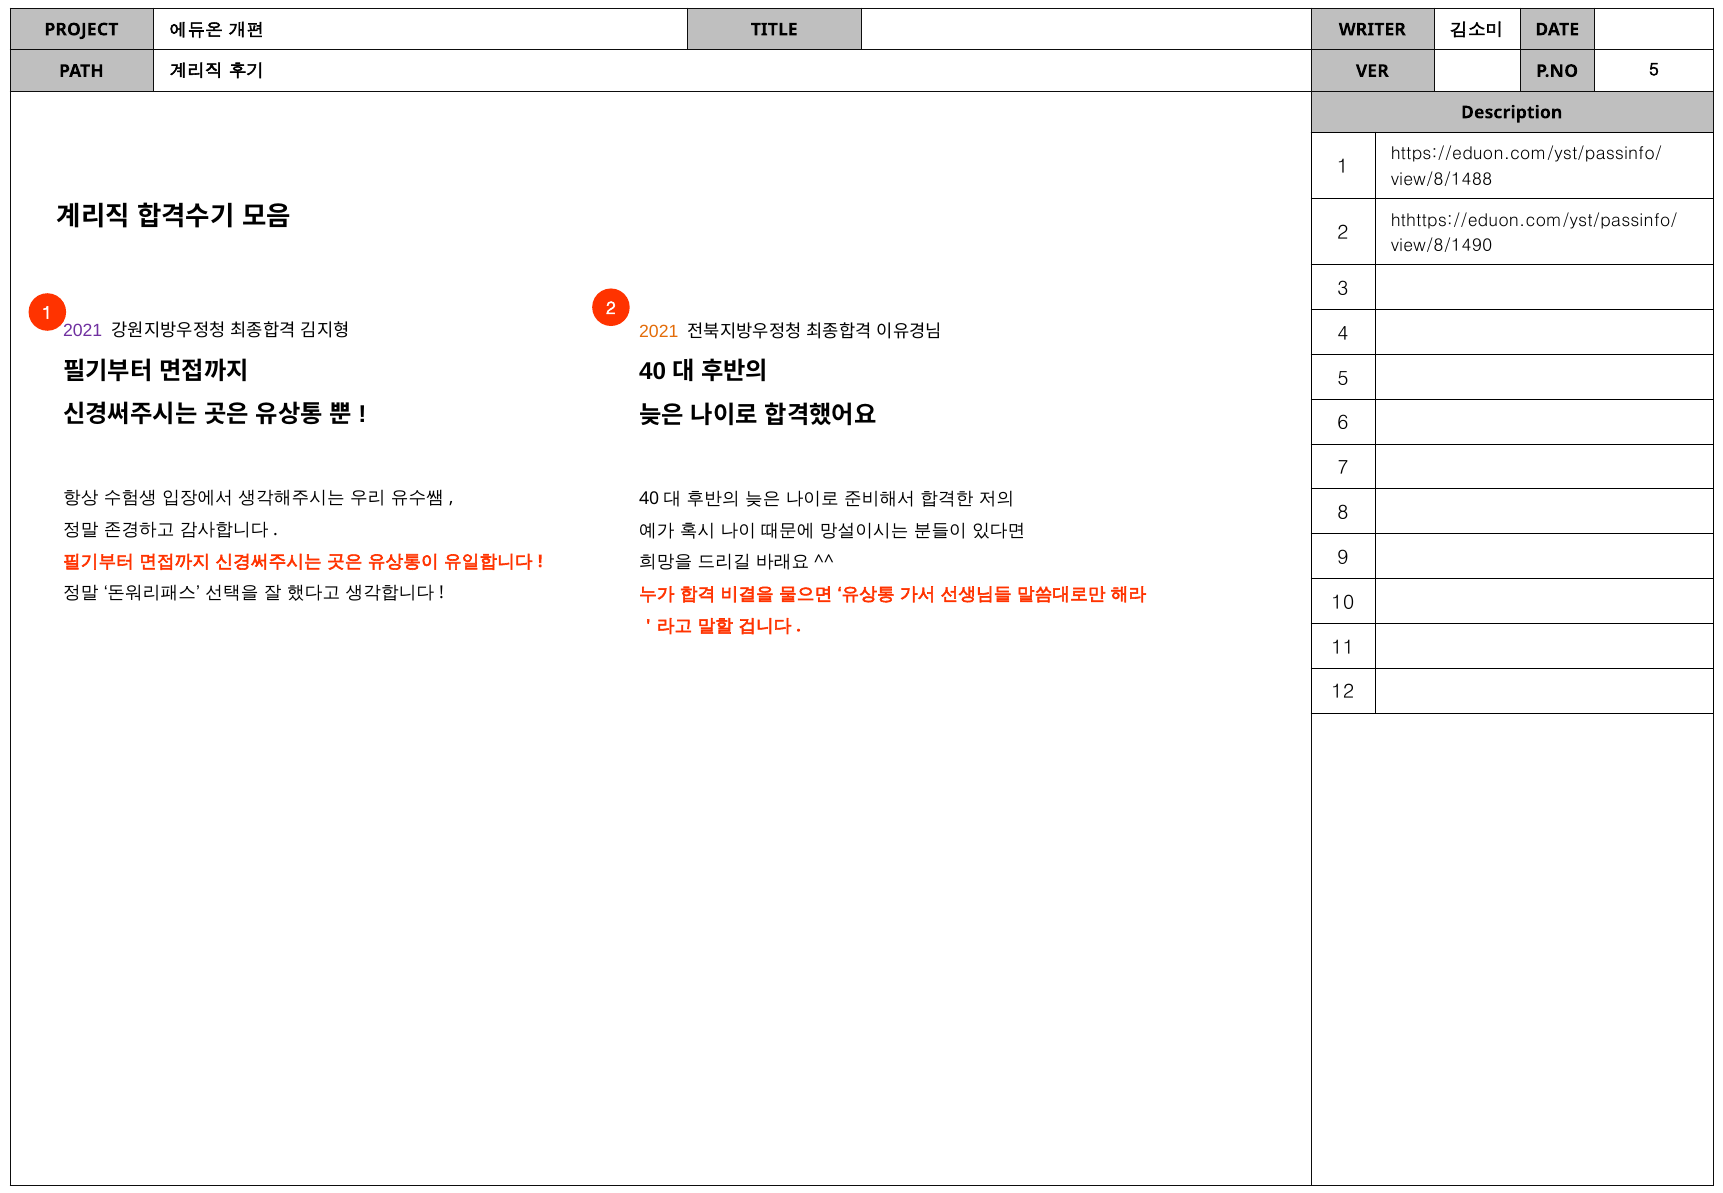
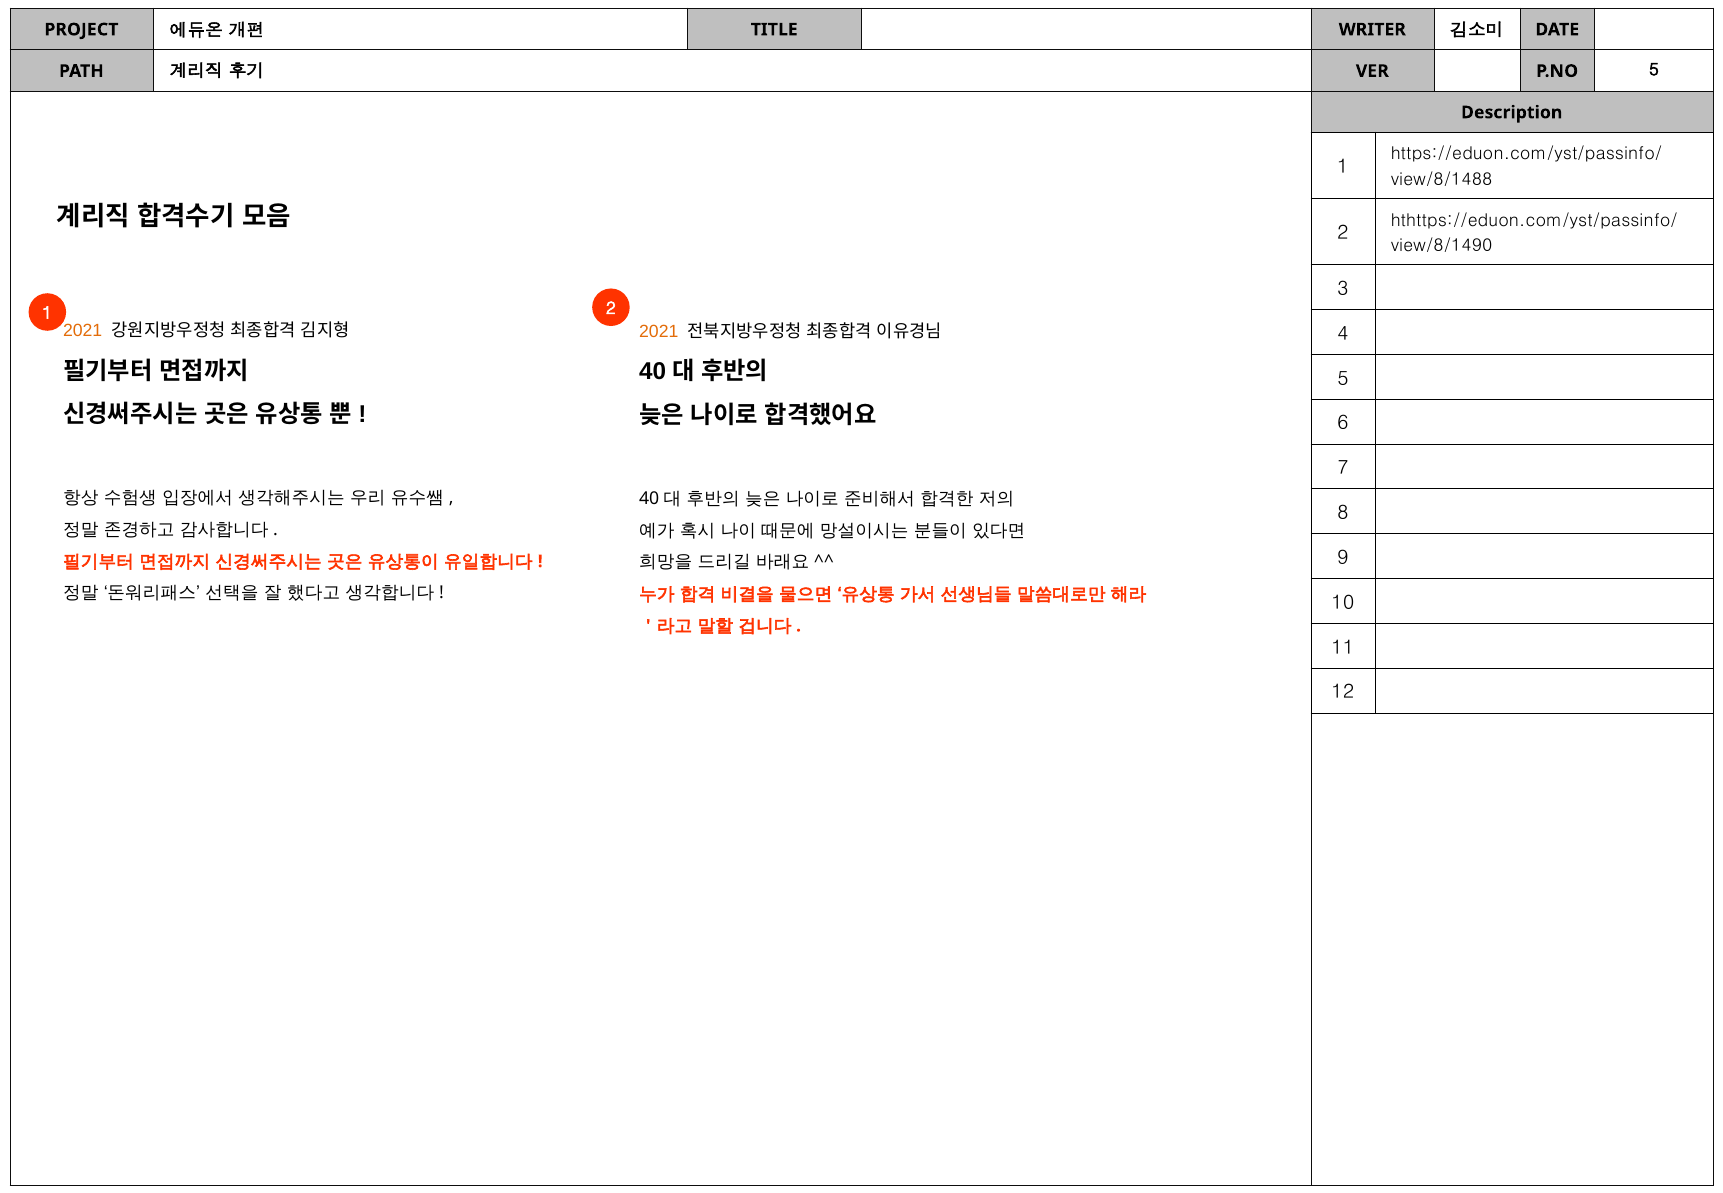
2021 at (83, 331) colour: purple -> orange
